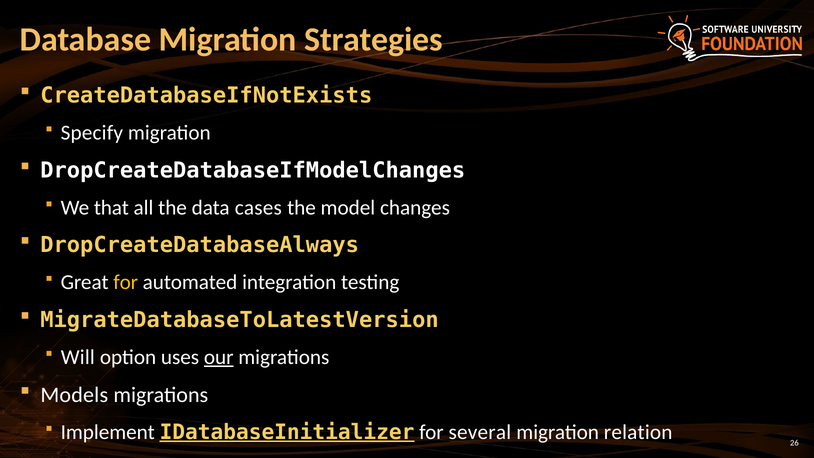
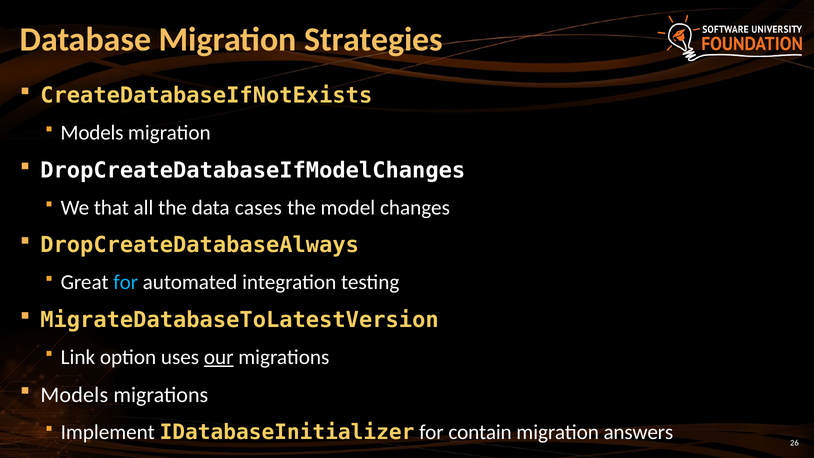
Specify at (92, 133): Specify -> Models
for at (126, 282) colour: yellow -> light blue
Will: Will -> Link
IDatabaseInitializer underline: present -> none
several: several -> contain
relation: relation -> answers
